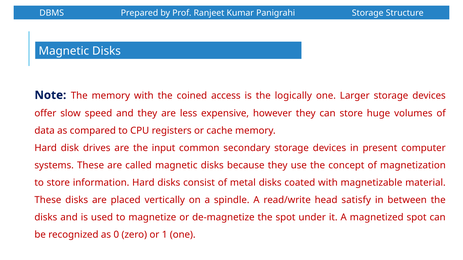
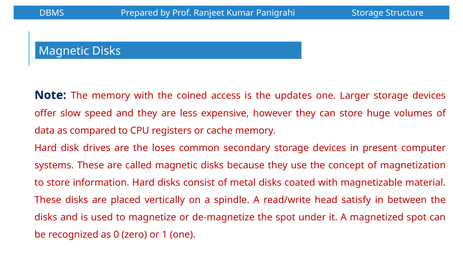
logically: logically -> updates
input: input -> loses
